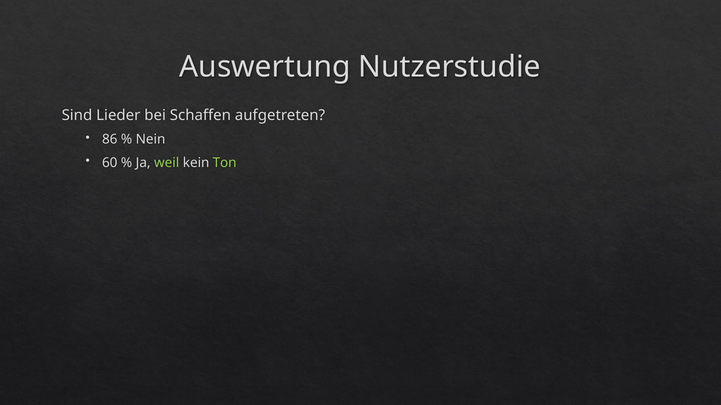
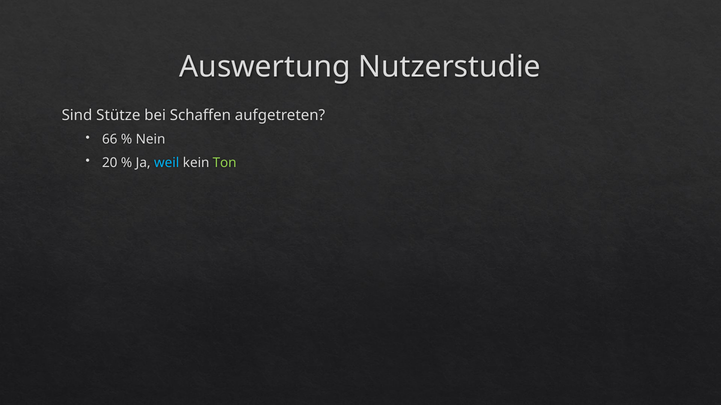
Lieder: Lieder -> Stütze
86: 86 -> 66
60: 60 -> 20
weil colour: light green -> light blue
